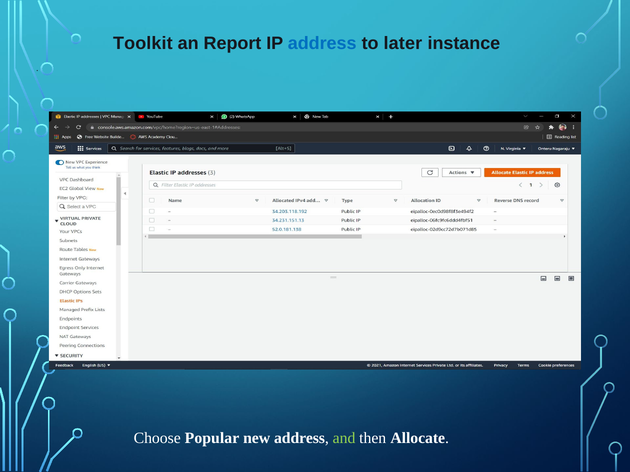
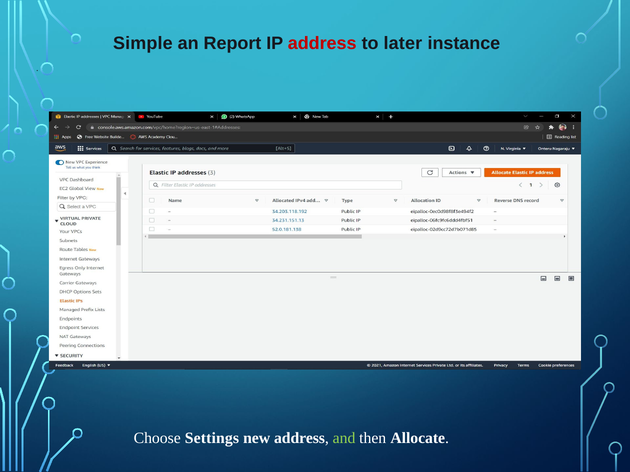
Toolkit: Toolkit -> Simple
address at (322, 43) colour: blue -> red
Popular: Popular -> Settings
